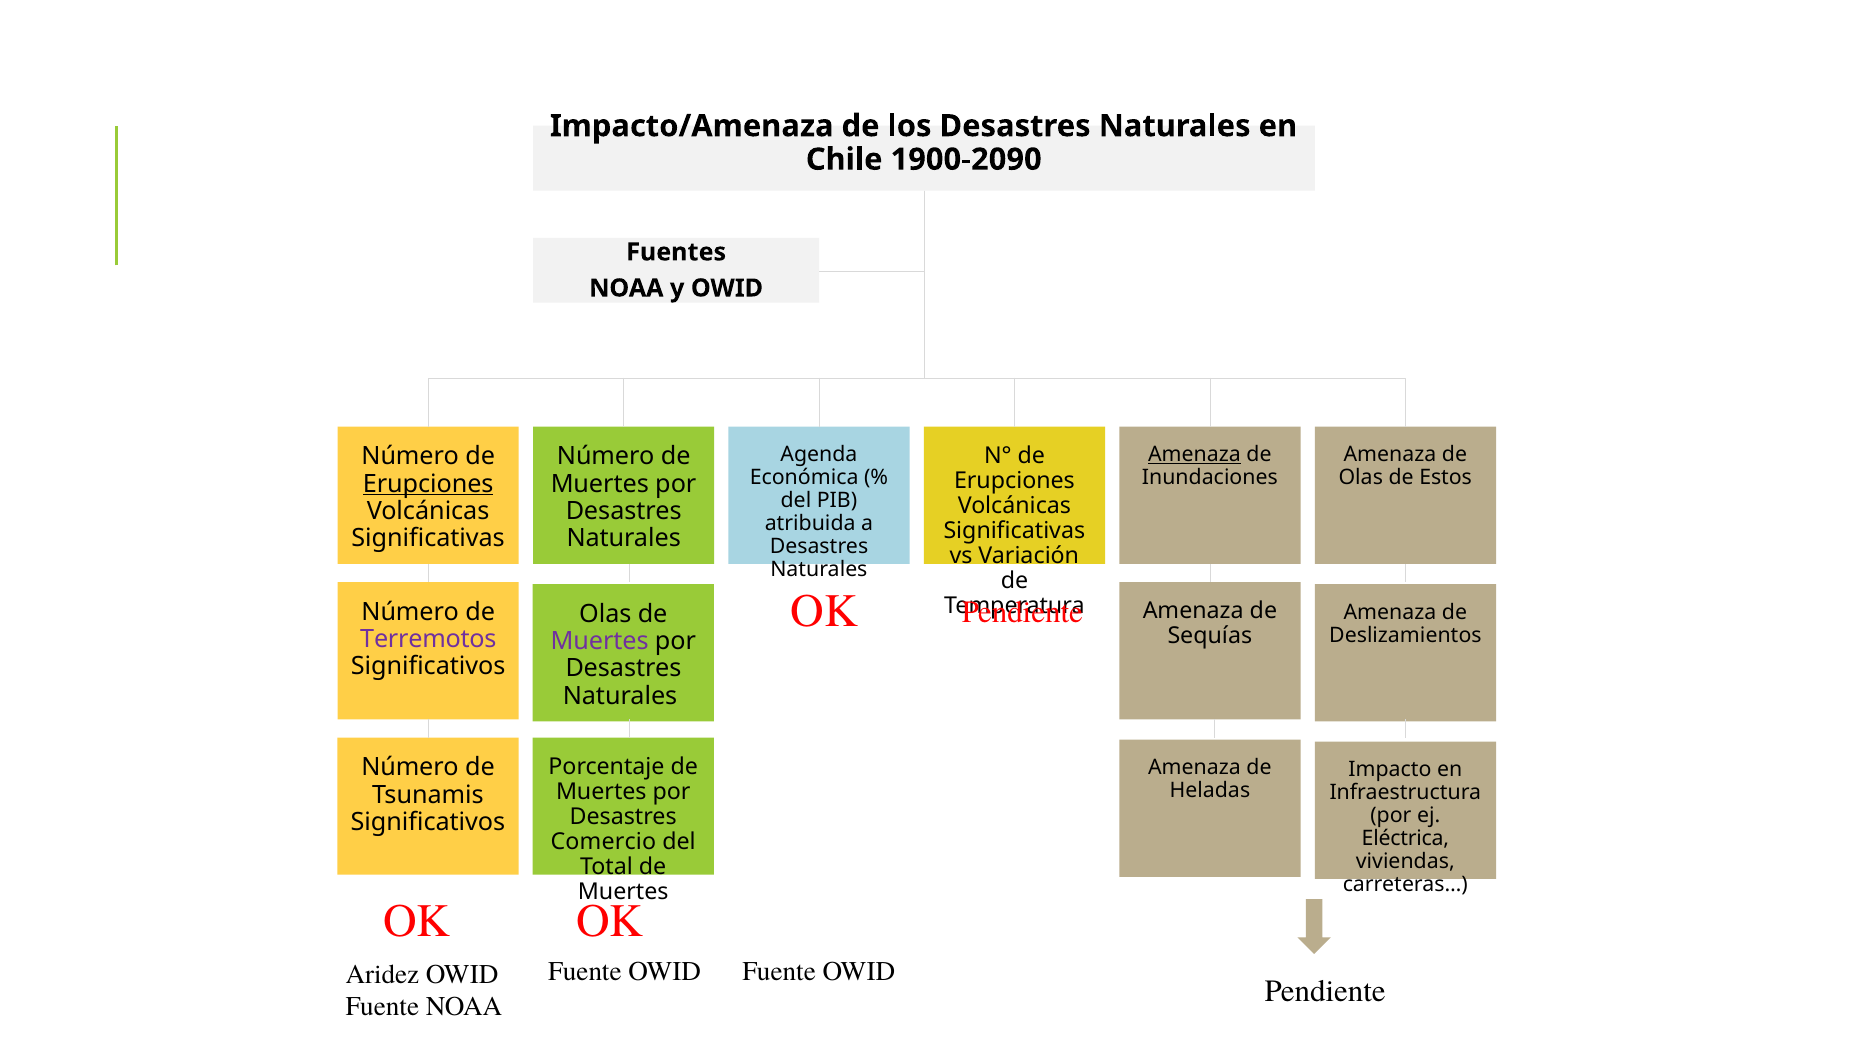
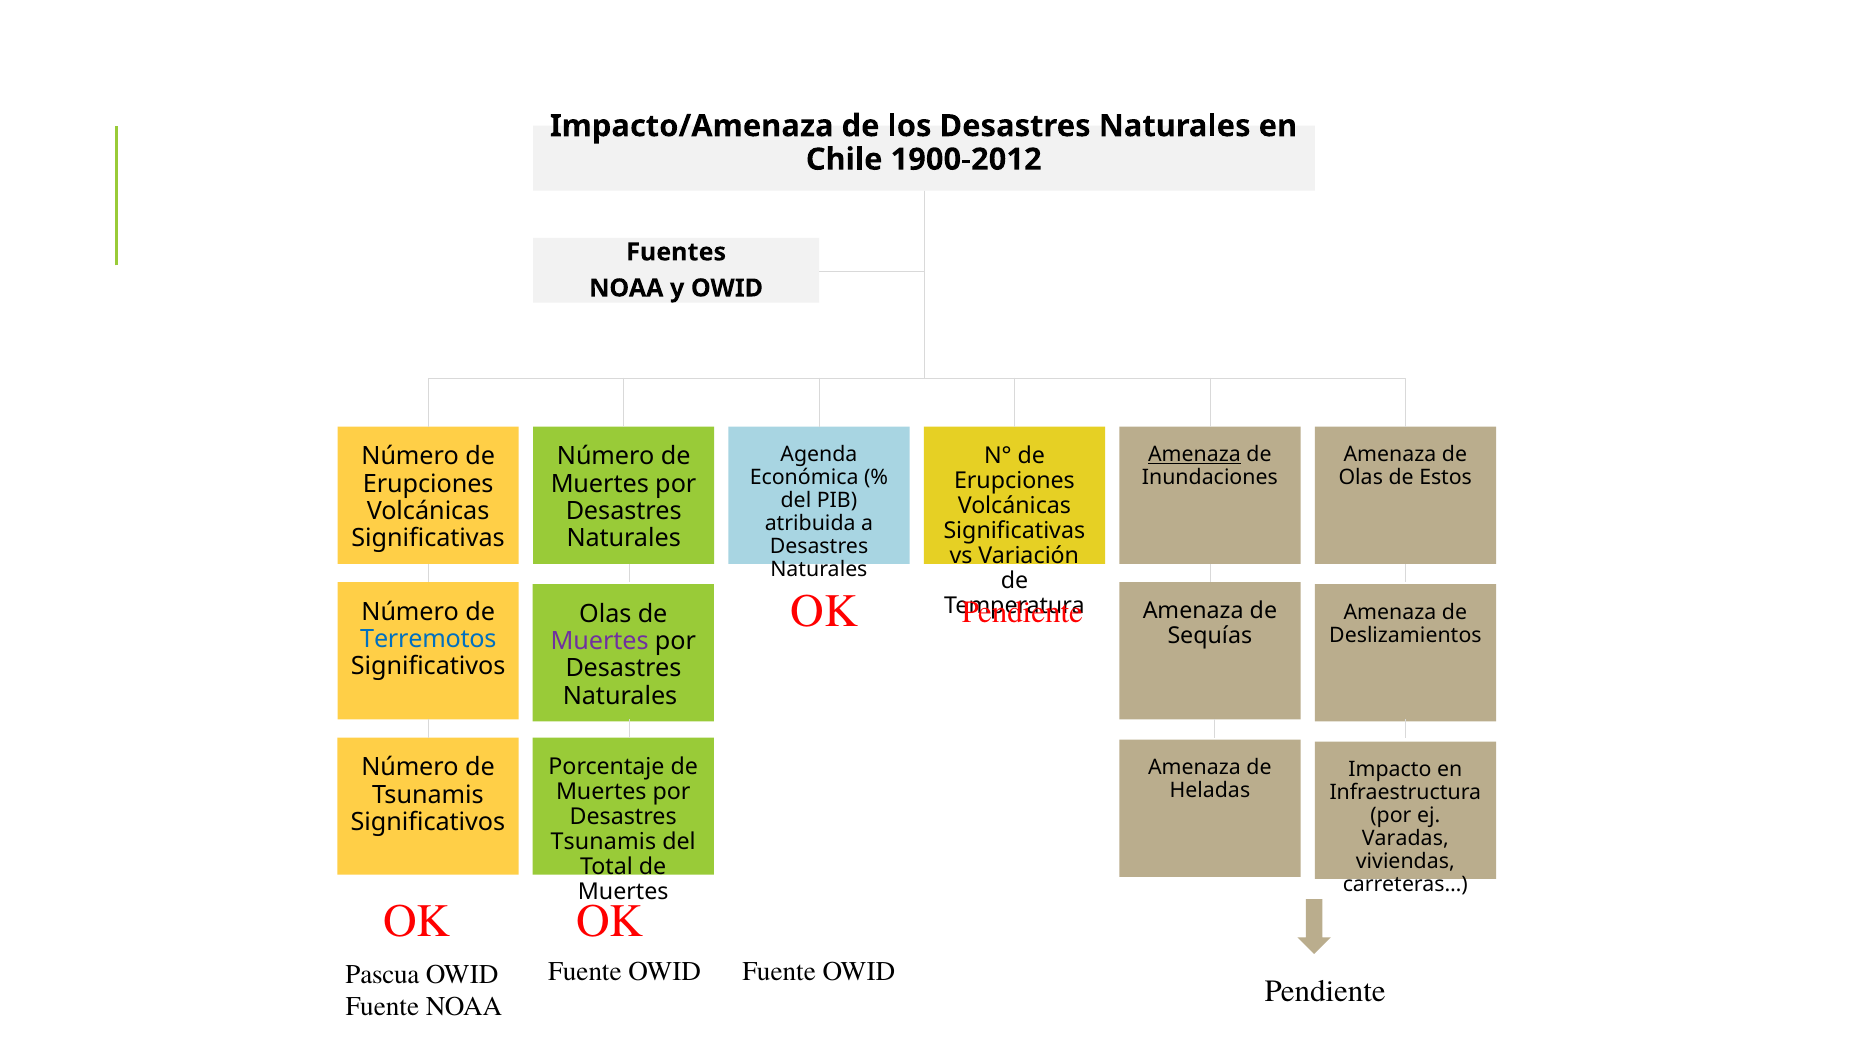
1900-2090: 1900-2090 -> 1900-2012
Erupciones at (428, 484) underline: present -> none
Terremotos colour: purple -> blue
Eléctrica: Eléctrica -> Varadas
Comercio at (603, 842): Comercio -> Tsunamis
Aridez: Aridez -> Pascua
